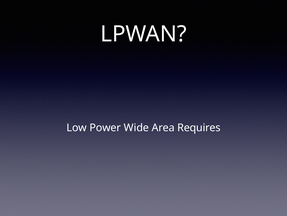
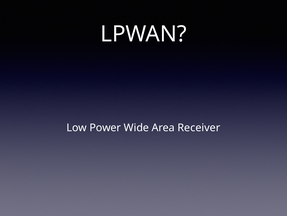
Requires: Requires -> Receiver
